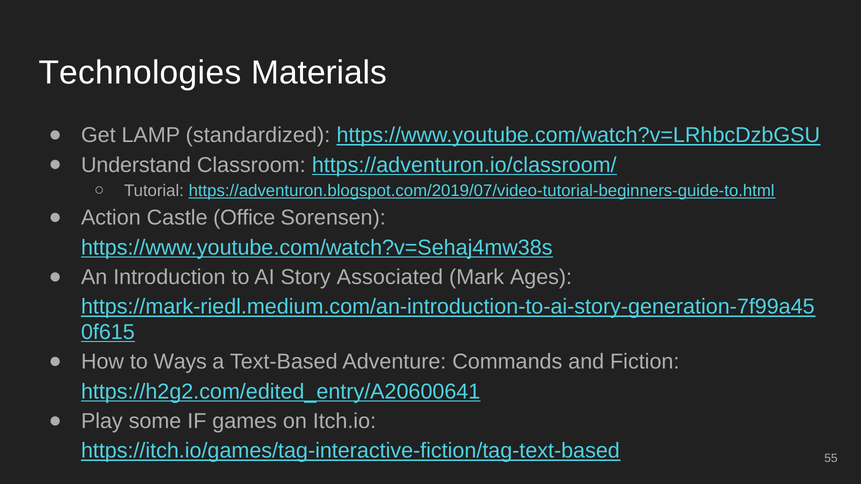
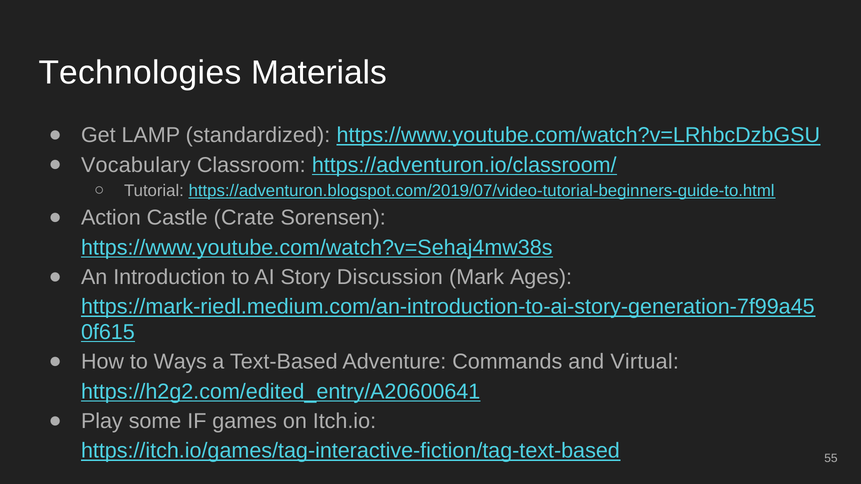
Understand: Understand -> Vocabulary
Office: Office -> Crate
Associated: Associated -> Discussion
Fiction: Fiction -> Virtual
